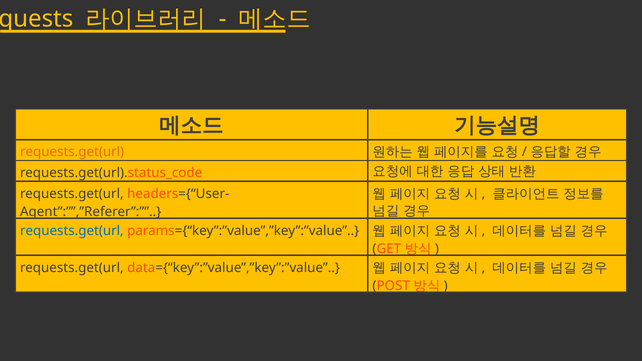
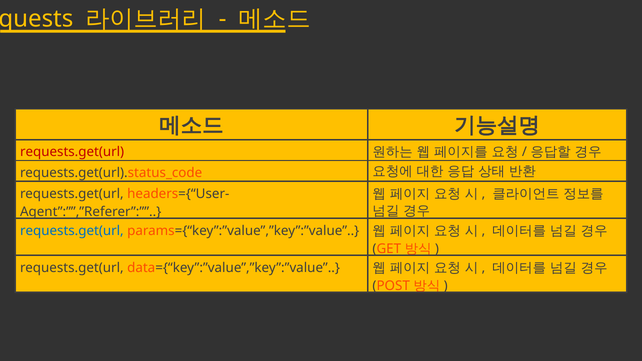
requests.get(url at (72, 152) colour: orange -> red
